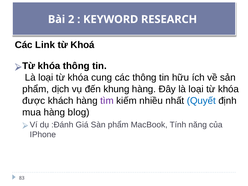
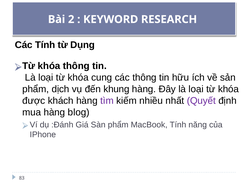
Các Link: Link -> Tính
Khoá: Khoá -> Dụng
Quyết colour: blue -> purple
